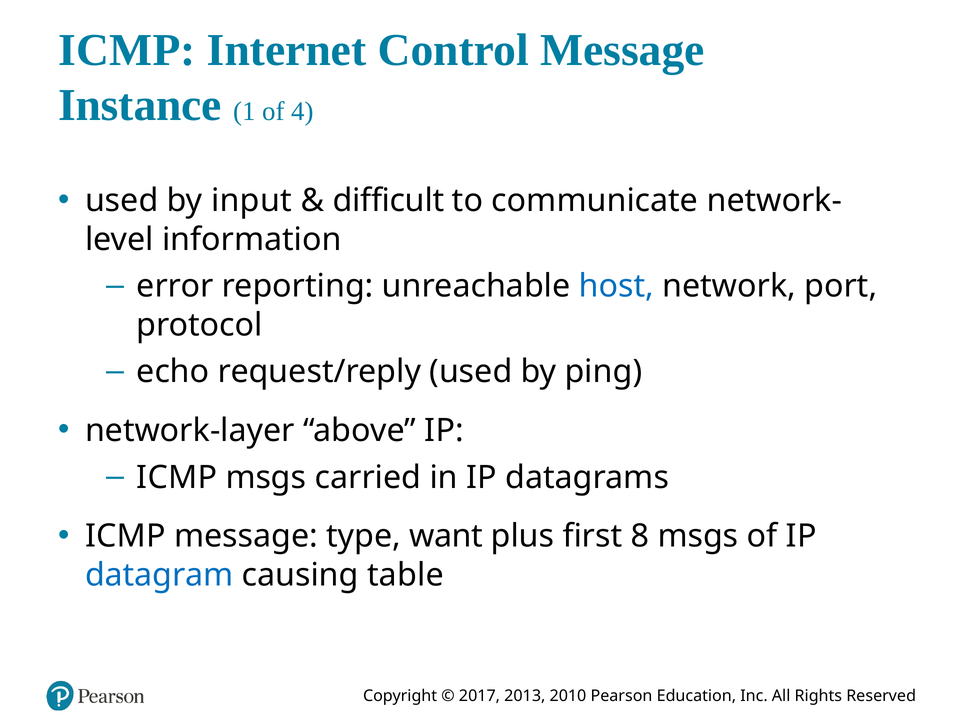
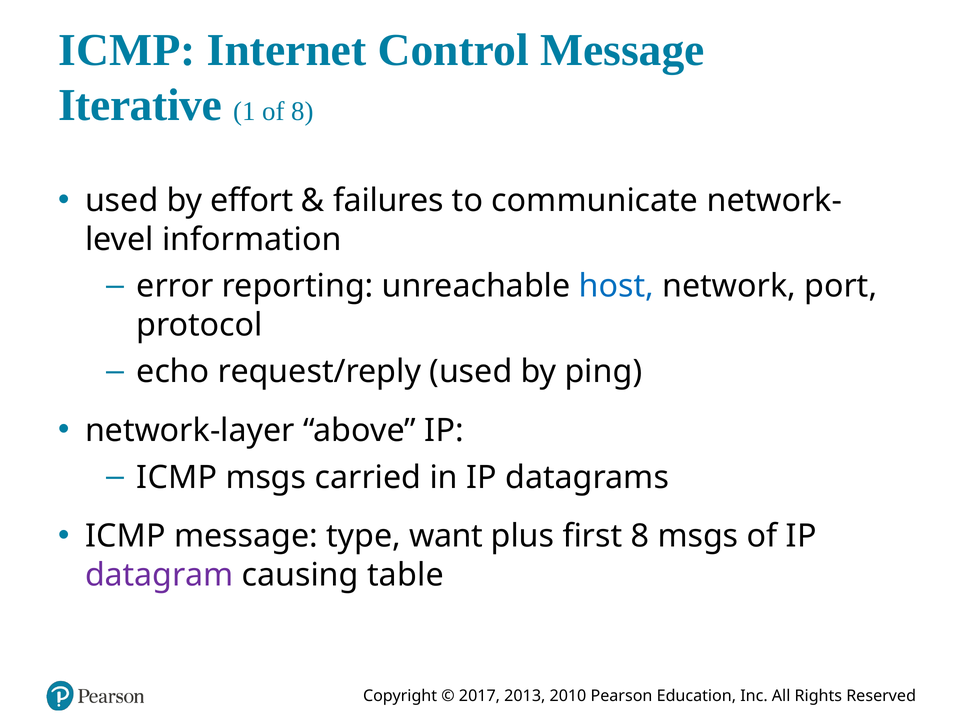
Instance: Instance -> Iterative
of 4: 4 -> 8
input: input -> effort
difficult: difficult -> failures
datagram colour: blue -> purple
